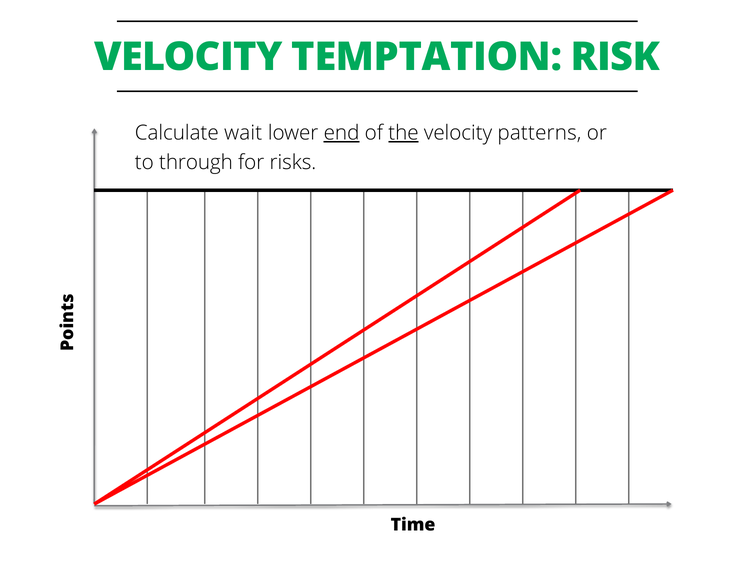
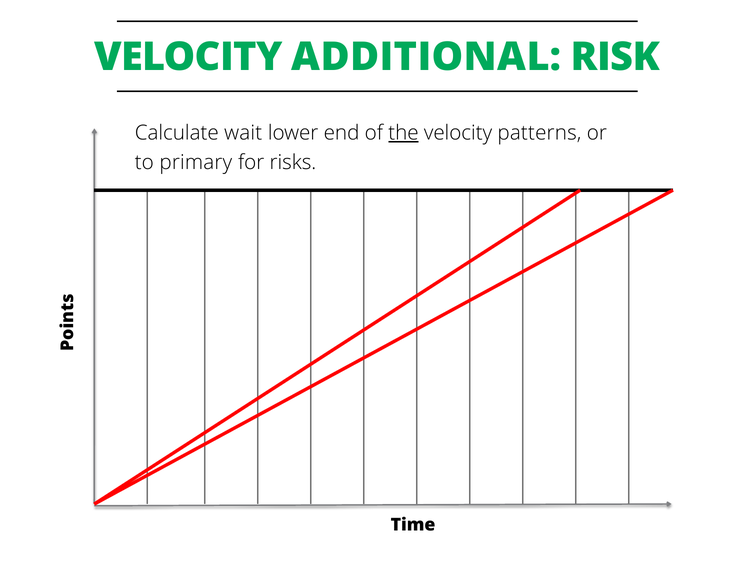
TEMPTATION: TEMPTATION -> ADDITIONAL
end underline: present -> none
through: through -> primary
